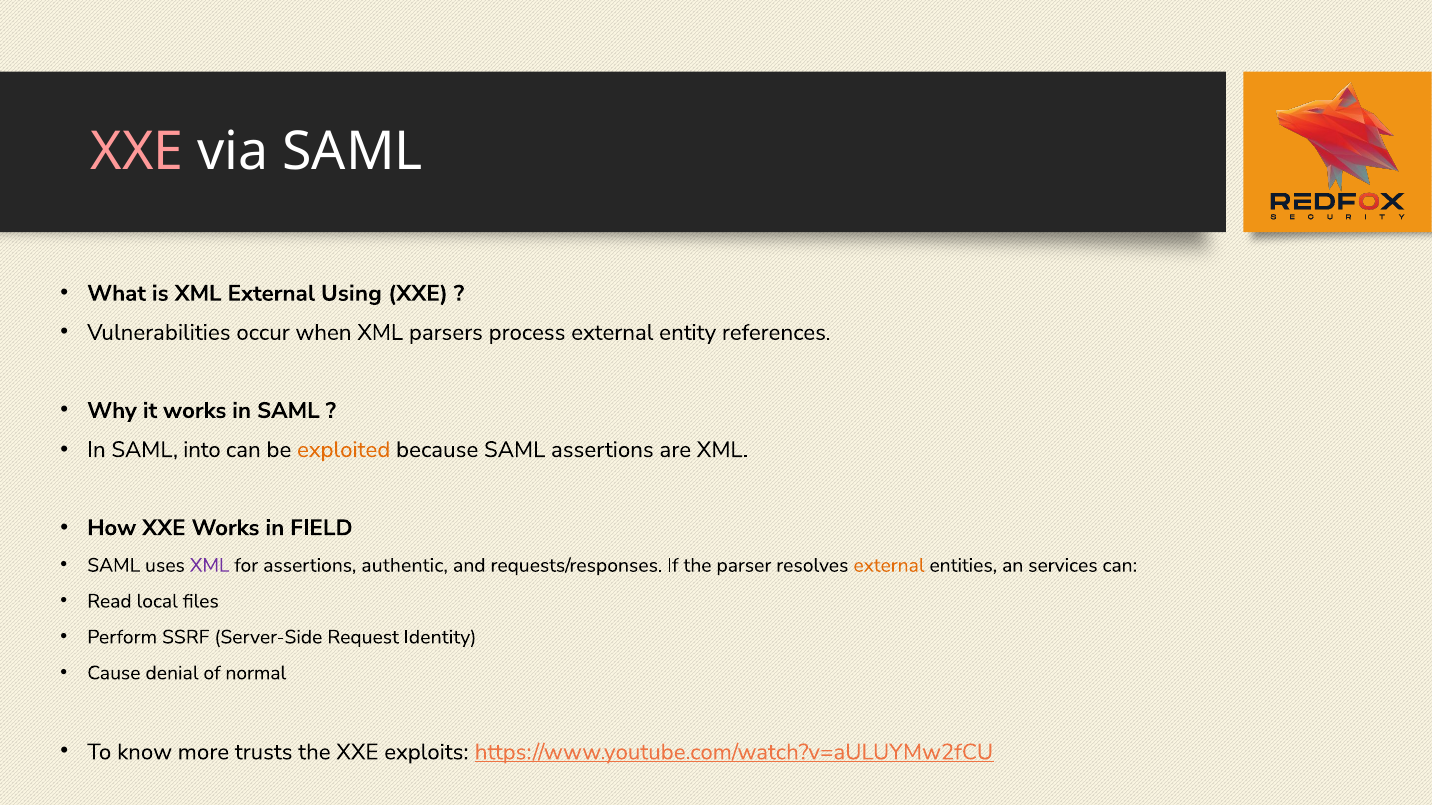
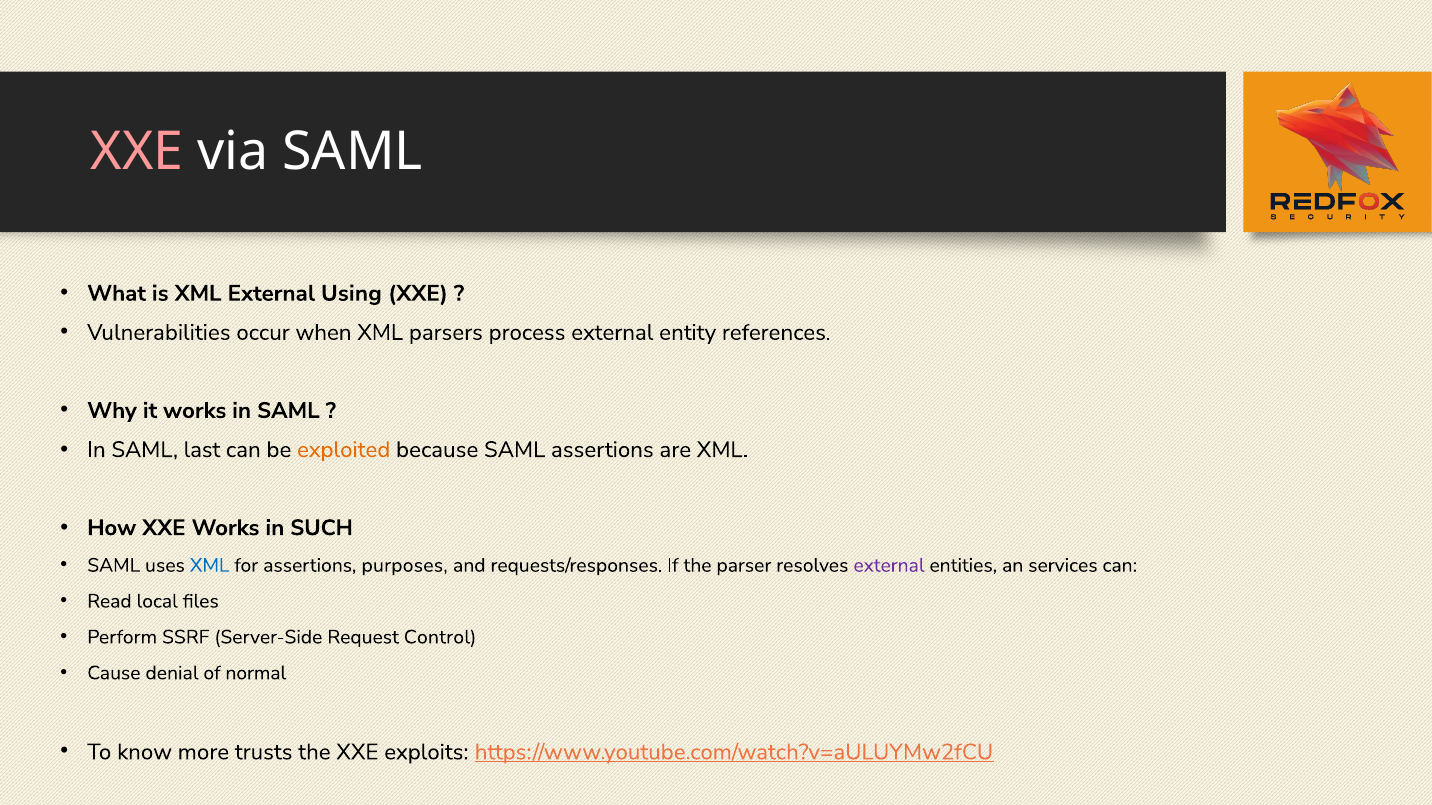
into: into -> last
FIELD: FIELD -> SUCH
XML at (210, 566) colour: purple -> blue
authentic: authentic -> purposes
external at (889, 566) colour: orange -> purple
Identity: Identity -> Control
